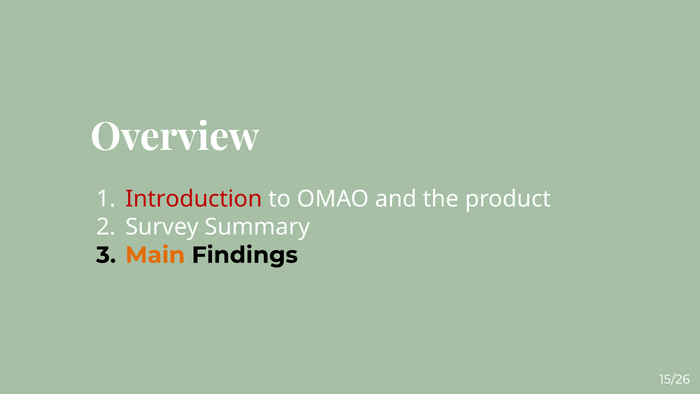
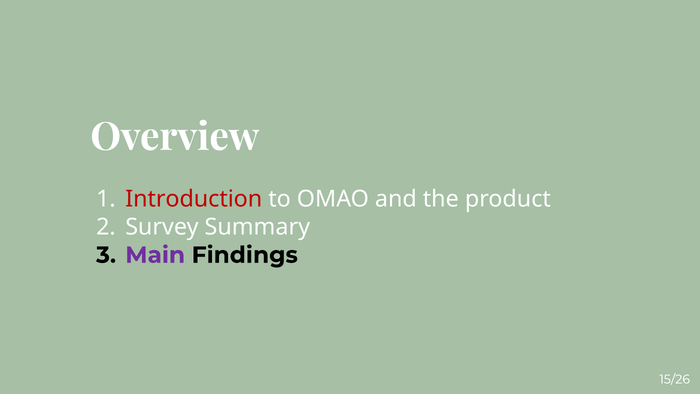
Main colour: orange -> purple
